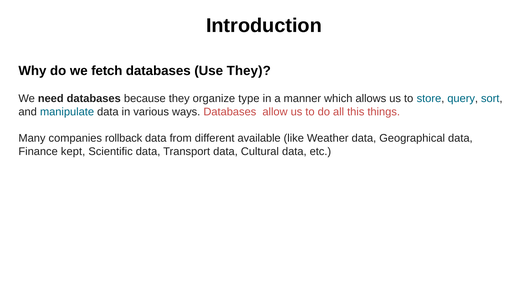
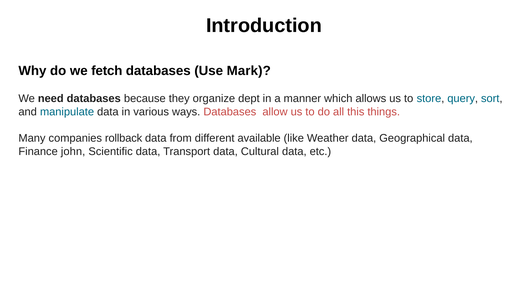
Use They: They -> Mark
type: type -> dept
kept: kept -> john
